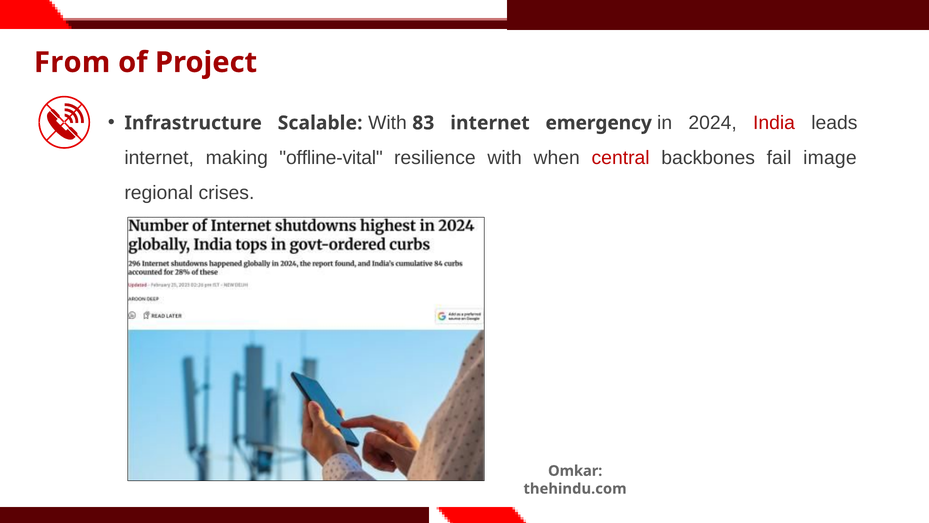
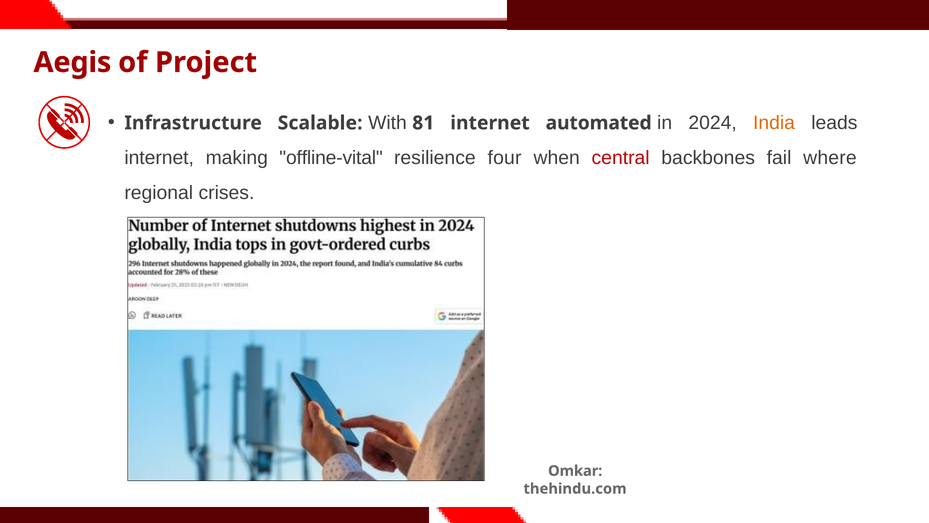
From: From -> Aegis
83: 83 -> 81
emergency: emergency -> automated
India colour: red -> orange
resilience with: with -> four
image: image -> where
